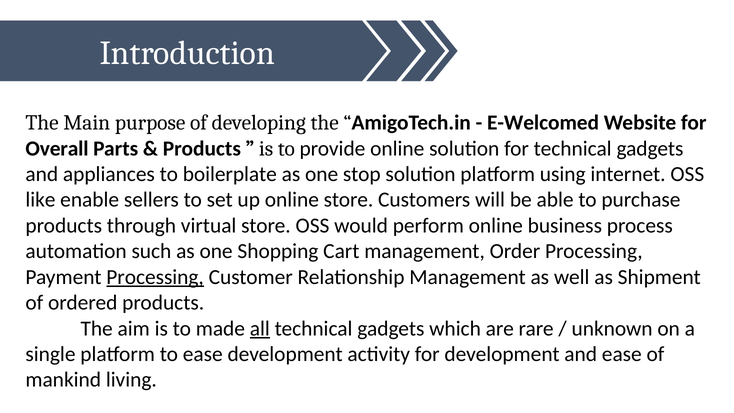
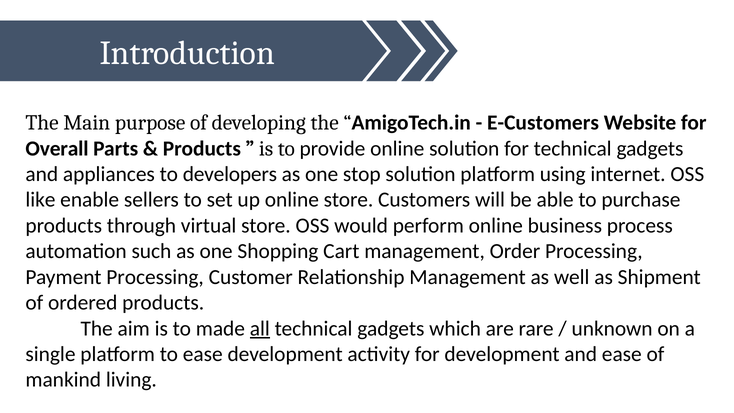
E-Welcomed: E-Welcomed -> E-Customers
boilerplate: boilerplate -> developers
Processing at (155, 277) underline: present -> none
